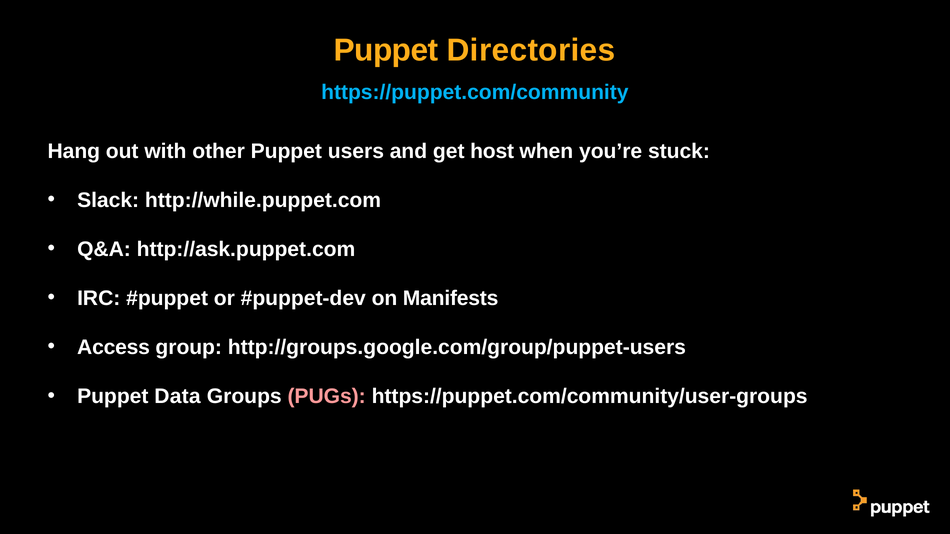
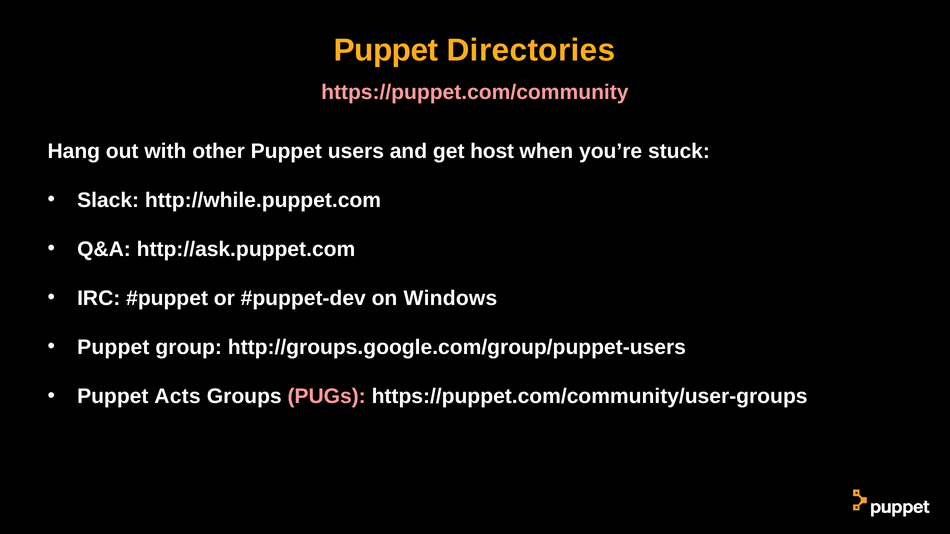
https://puppet.com/community colour: light blue -> pink
Manifests: Manifests -> Windows
Access at (114, 348): Access -> Puppet
Data: Data -> Acts
